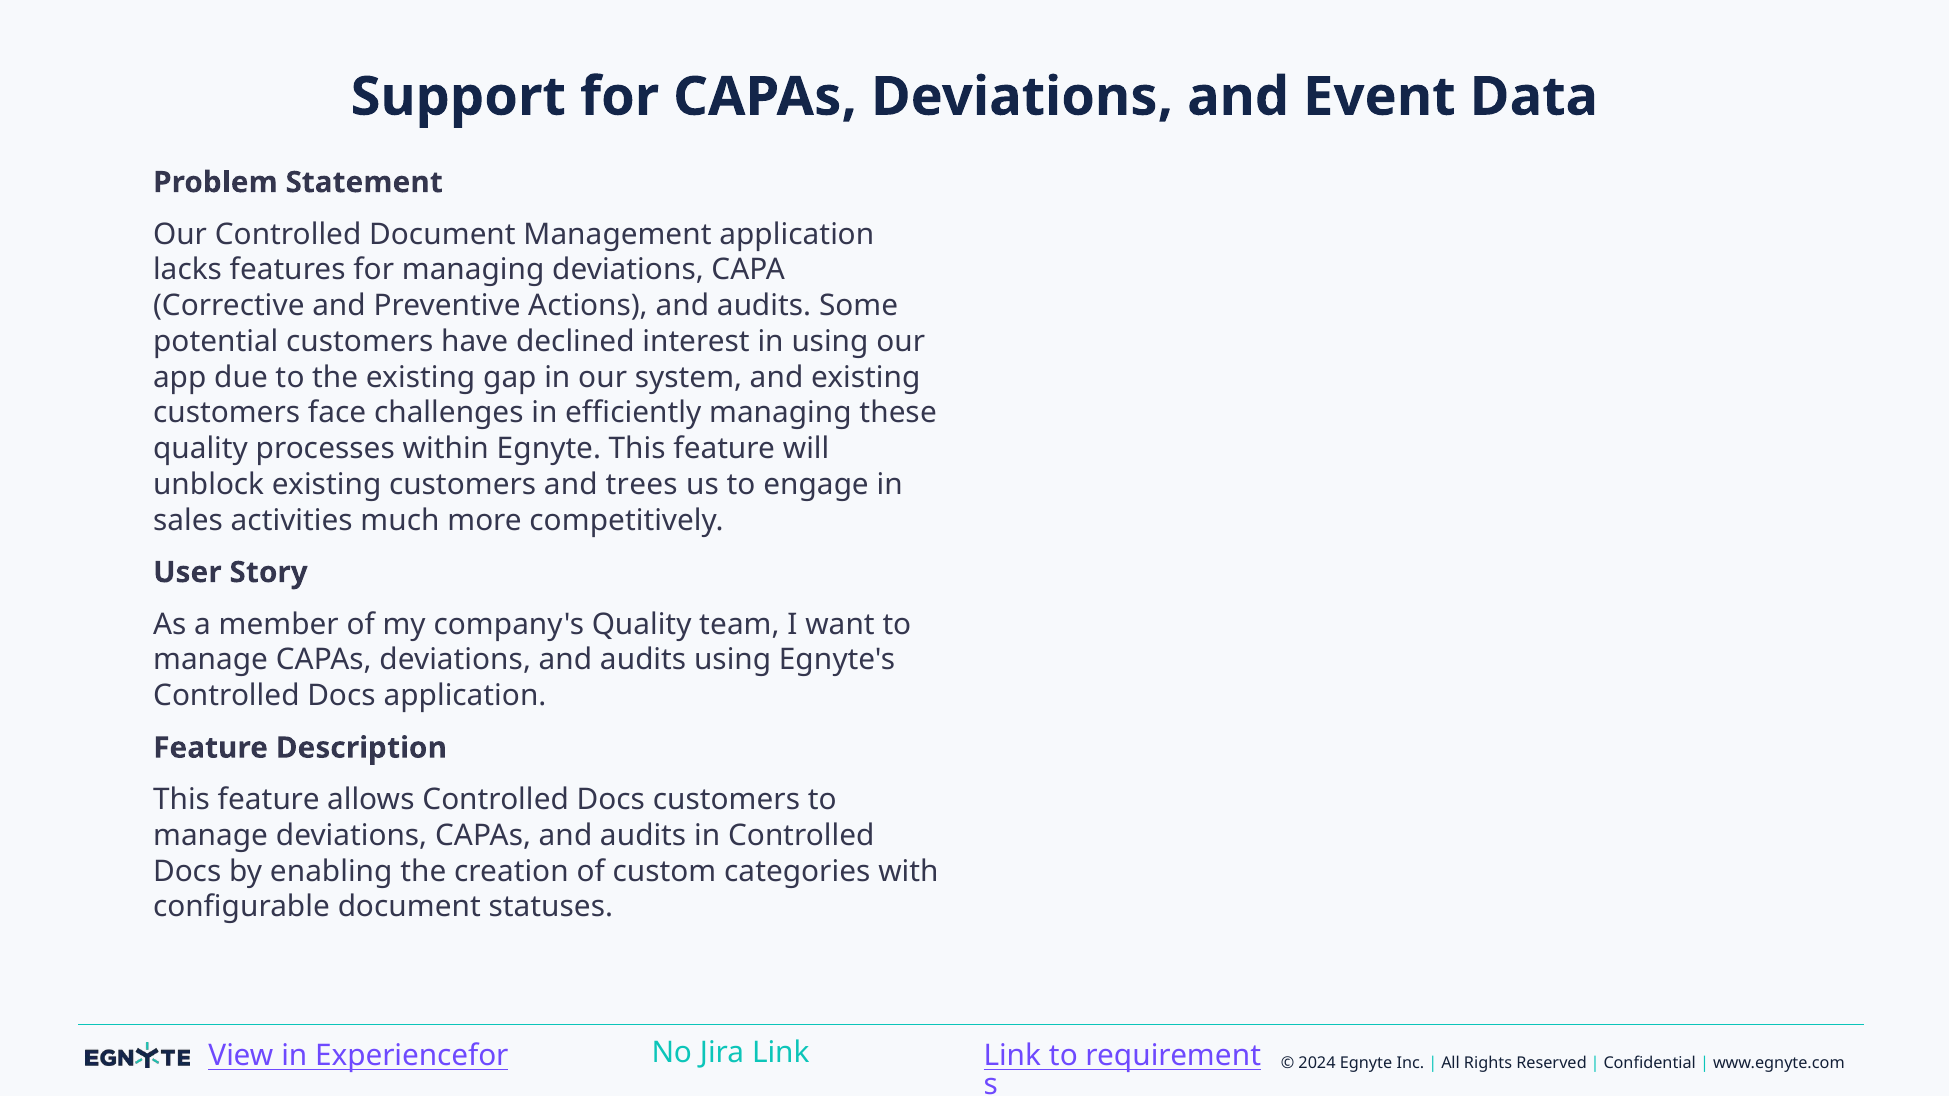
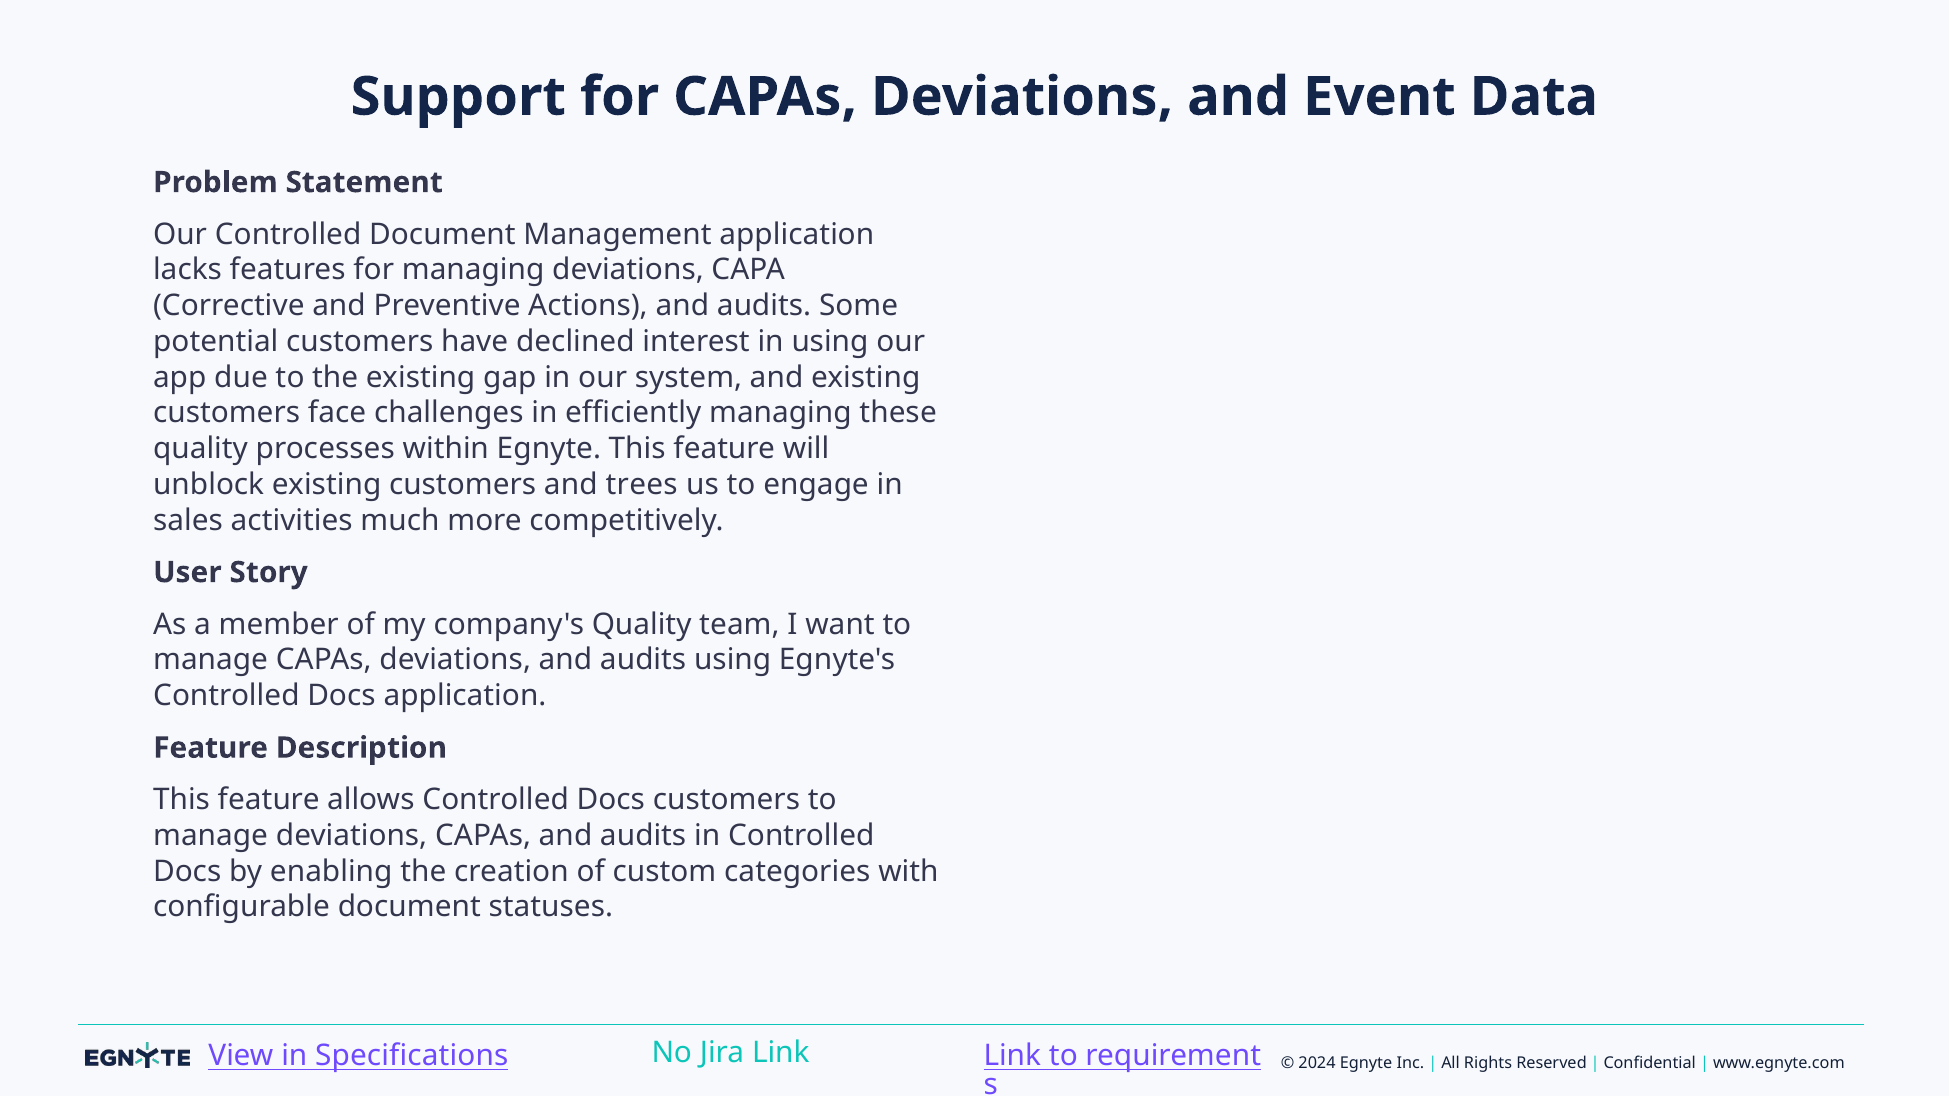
Experiencefor: Experiencefor -> Specifications
